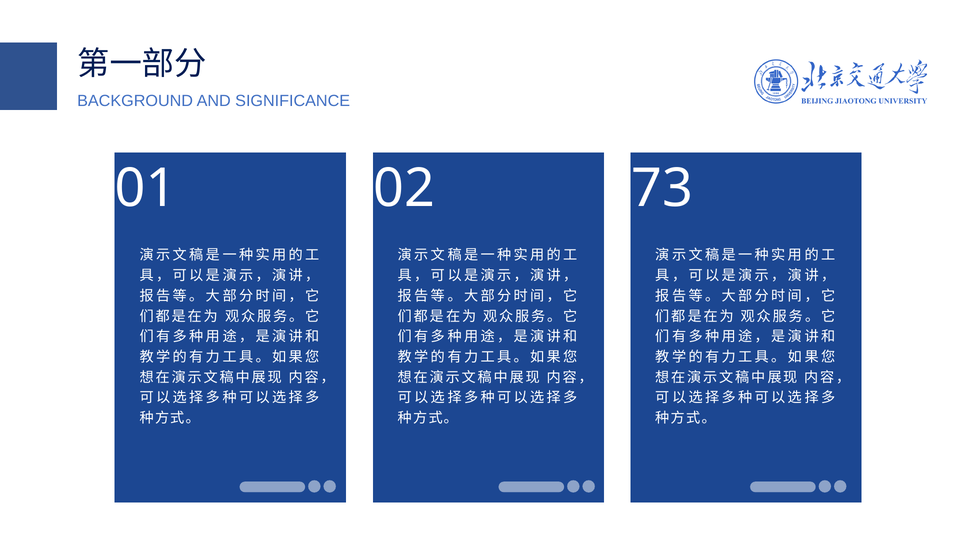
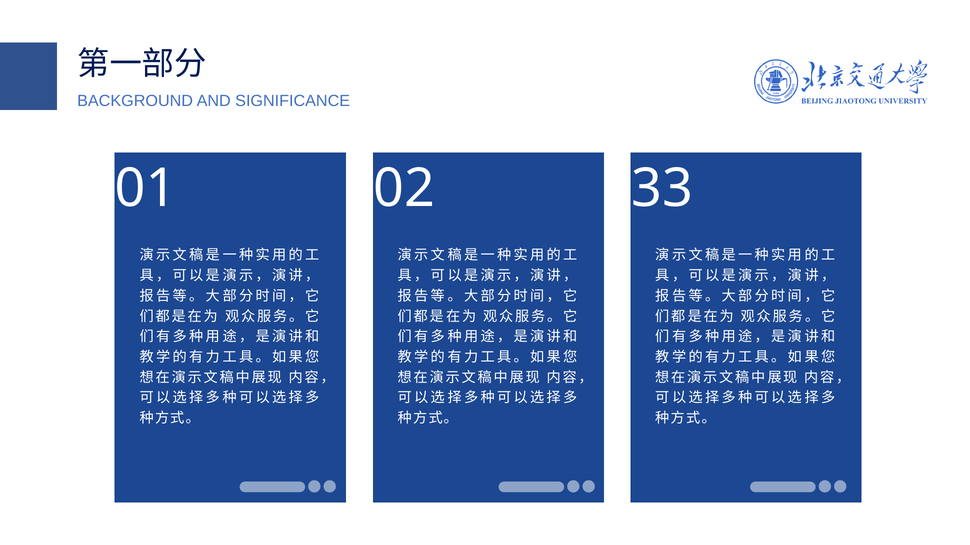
73: 73 -> 33
